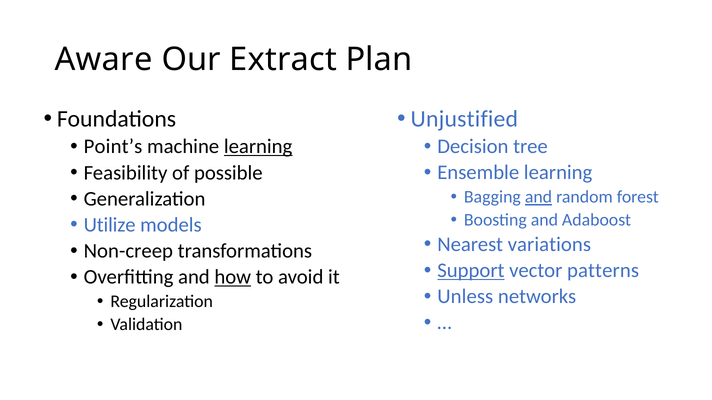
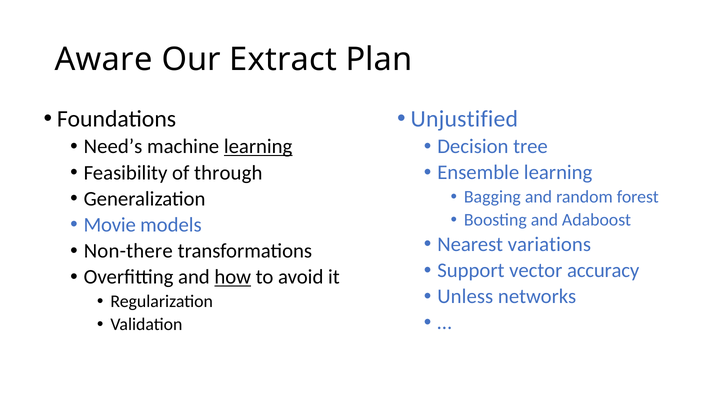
Point’s: Point’s -> Need’s
possible: possible -> through
and at (538, 197) underline: present -> none
Utilize: Utilize -> Movie
Non-creep: Non-creep -> Non-there
Support underline: present -> none
patterns: patterns -> accuracy
